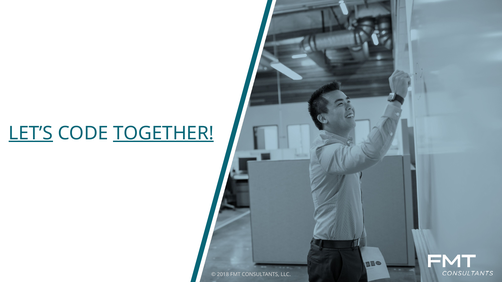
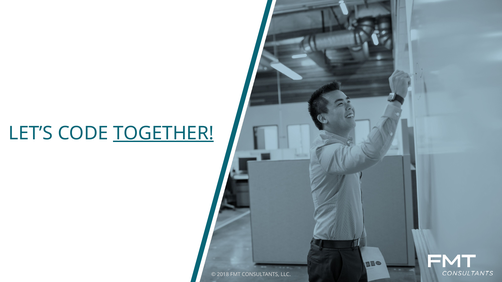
LET’S underline: present -> none
